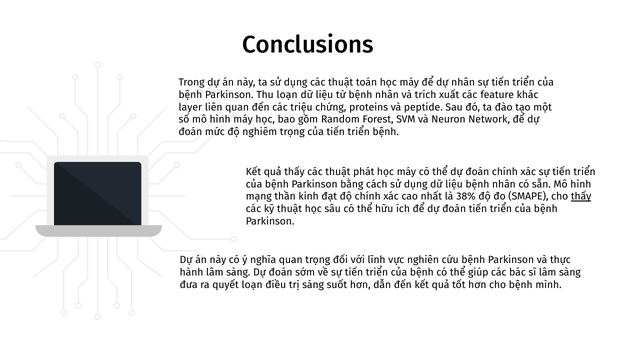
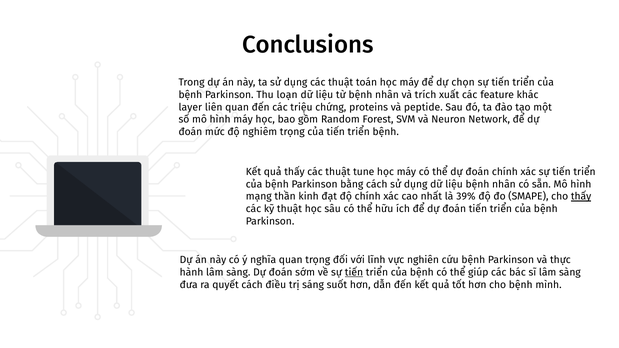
dự nhân: nhân -> chọn
phát: phát -> tune
38%: 38% -> 39%
tiến at (354, 273) underline: none -> present
quyết loạn: loạn -> cách
